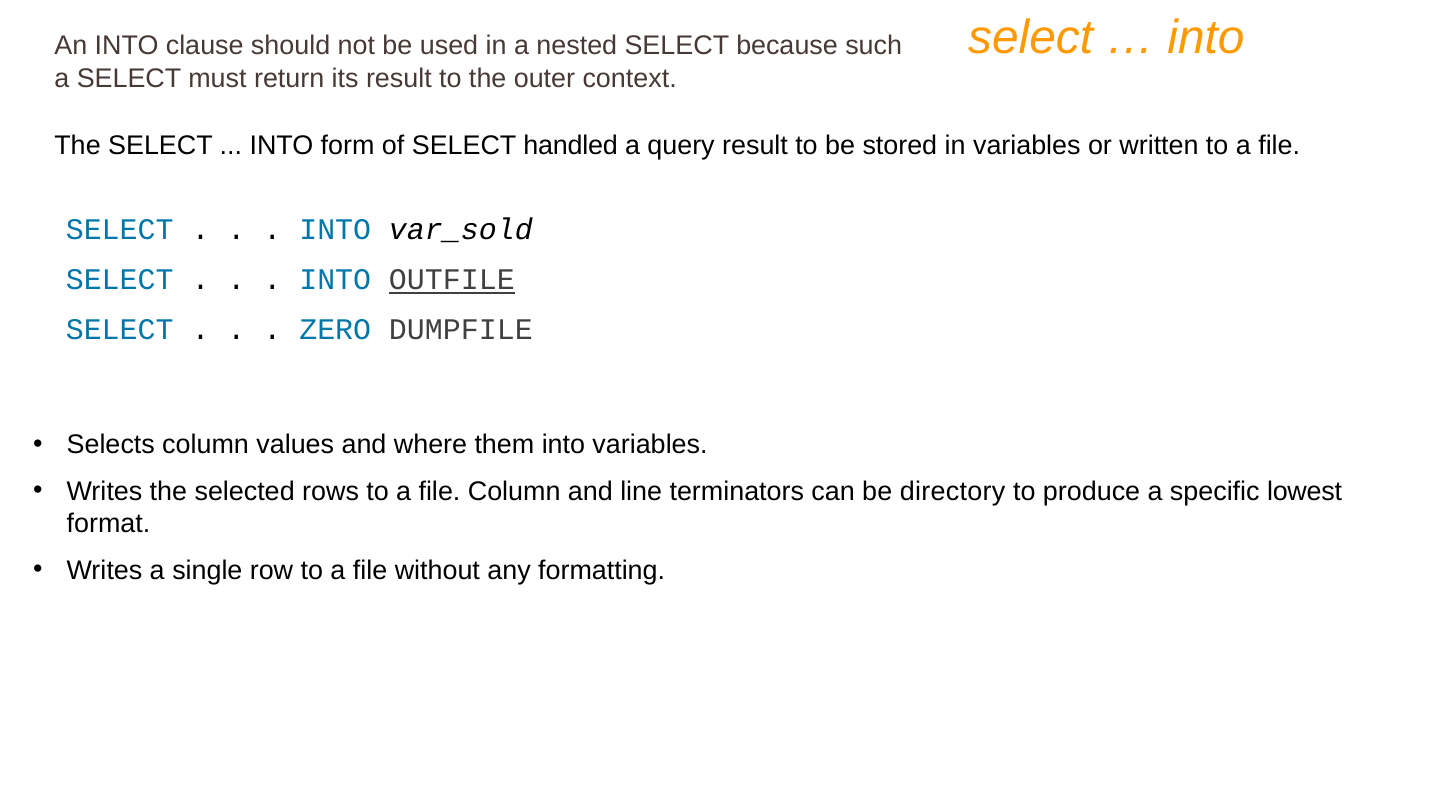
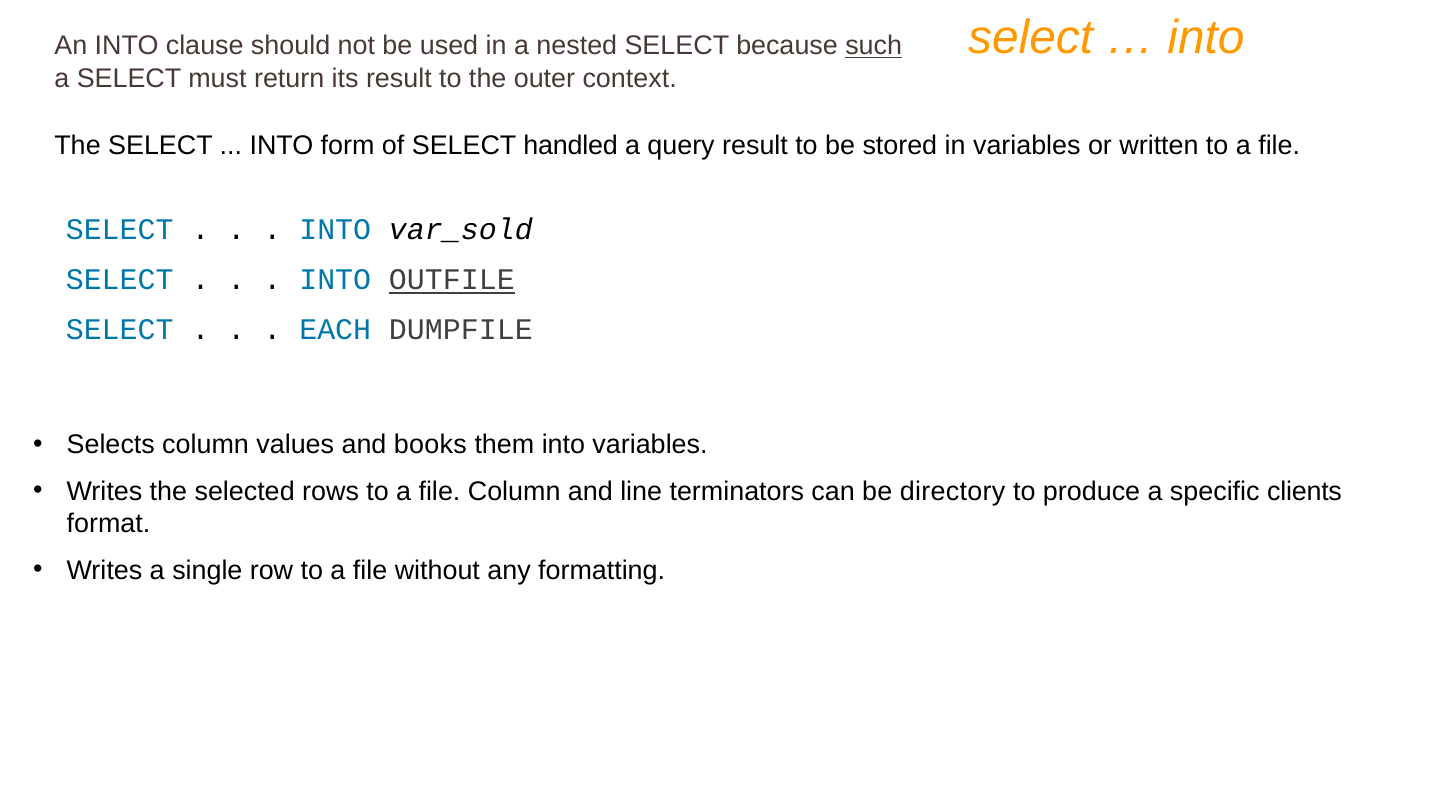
such underline: none -> present
ZERO: ZERO -> EACH
where: where -> books
lowest: lowest -> clients
